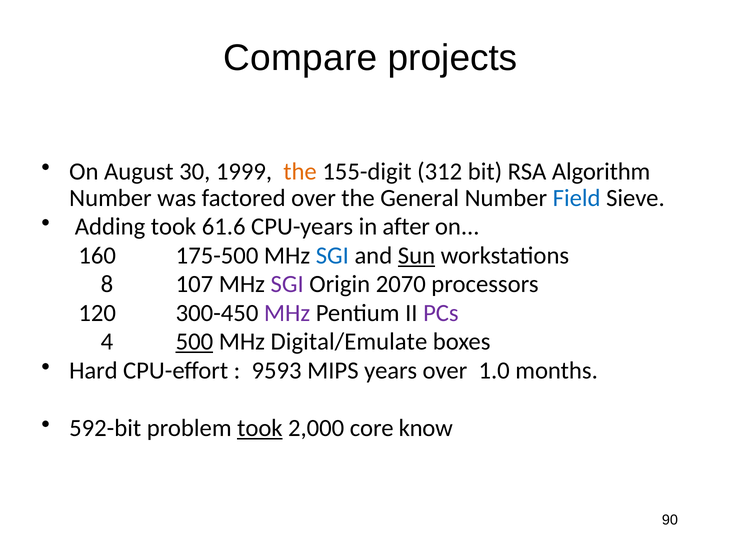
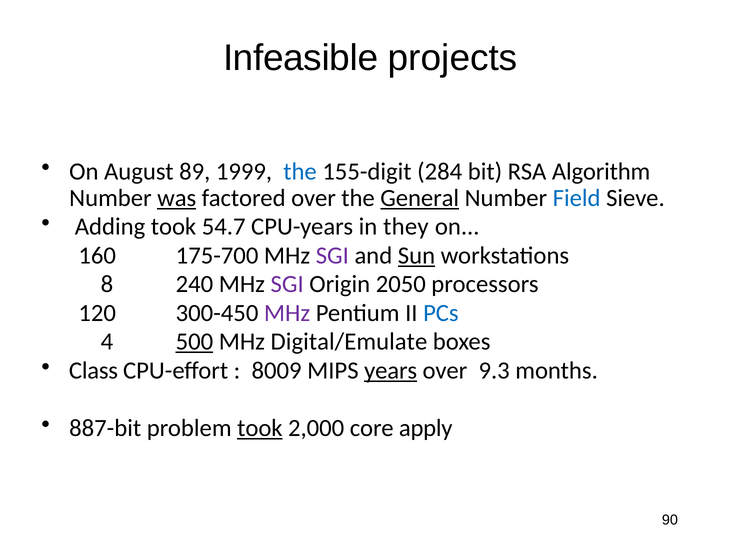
Compare: Compare -> Infeasible
30: 30 -> 89
the at (300, 171) colour: orange -> blue
312: 312 -> 284
was underline: none -> present
General underline: none -> present
61.6: 61.6 -> 54.7
after: after -> they
175-500: 175-500 -> 175-700
SGI at (332, 255) colour: blue -> purple
107: 107 -> 240
2070: 2070 -> 2050
PCs colour: purple -> blue
Hard: Hard -> Class
9593: 9593 -> 8009
years underline: none -> present
1.0: 1.0 -> 9.3
592-bit: 592-bit -> 887-bit
know: know -> apply
